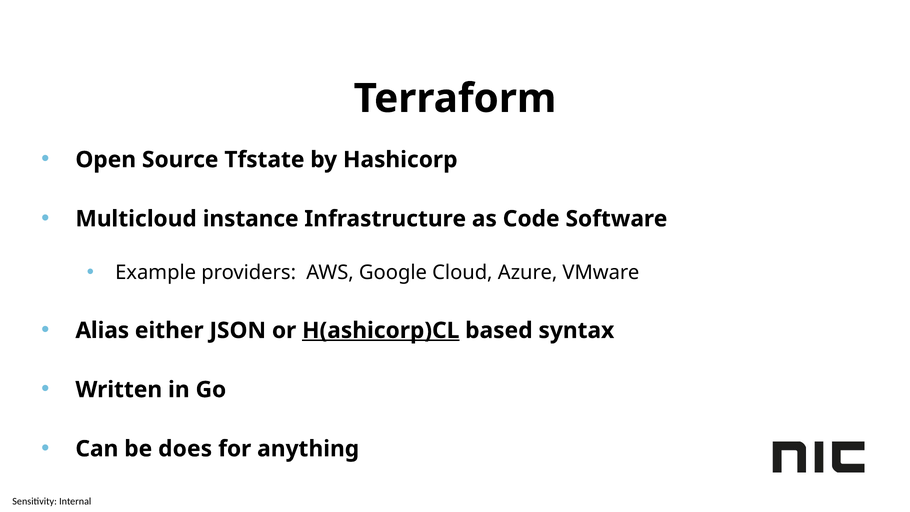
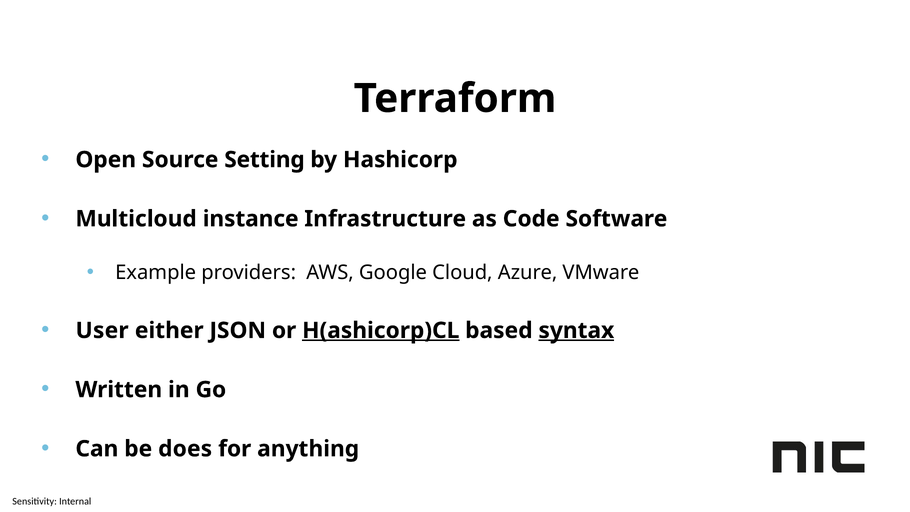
Tfstate: Tfstate -> Setting
Alias: Alias -> User
syntax underline: none -> present
